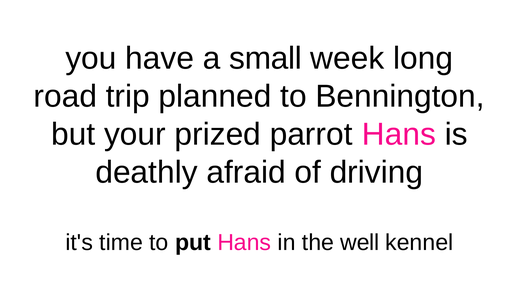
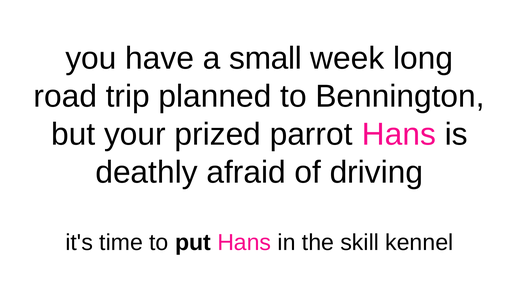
well: well -> skill
